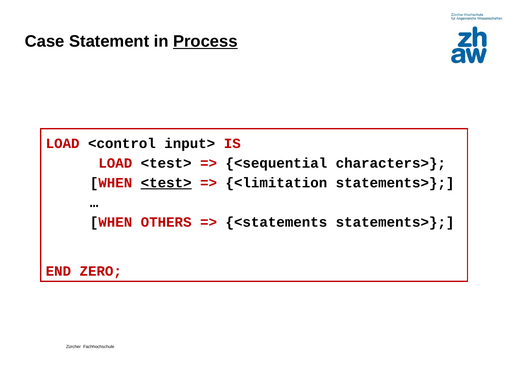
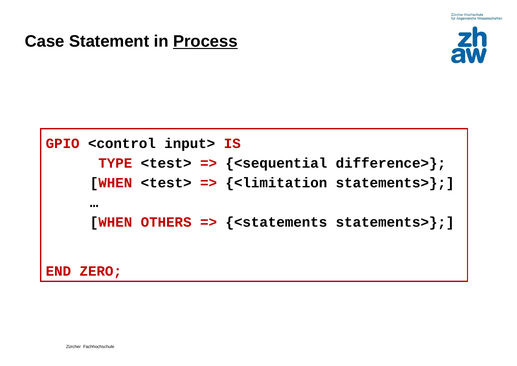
LOAD at (63, 143): LOAD -> GPIO
LOAD at (115, 163): LOAD -> TYPE
characters>: characters> -> difference>
<test> at (166, 182) underline: present -> none
